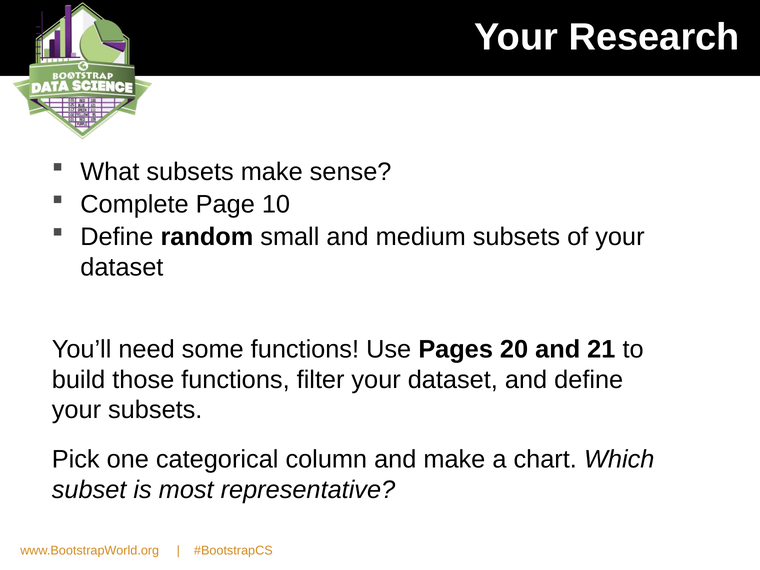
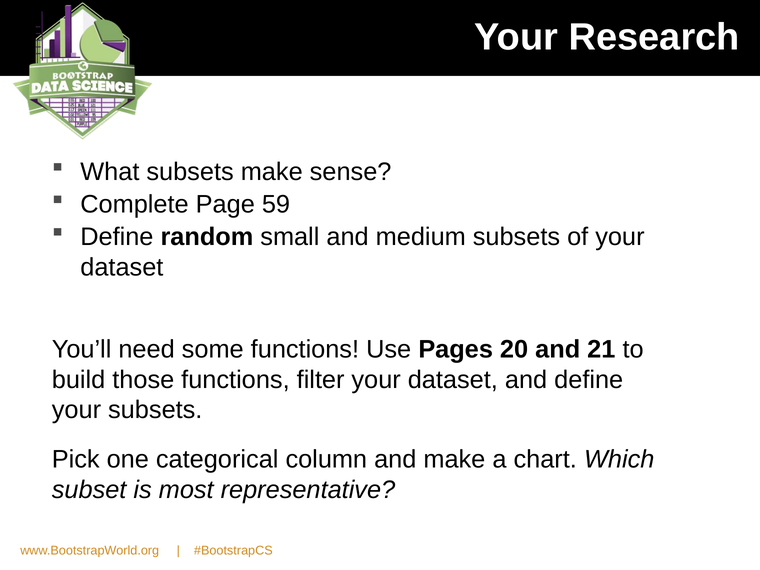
10: 10 -> 59
